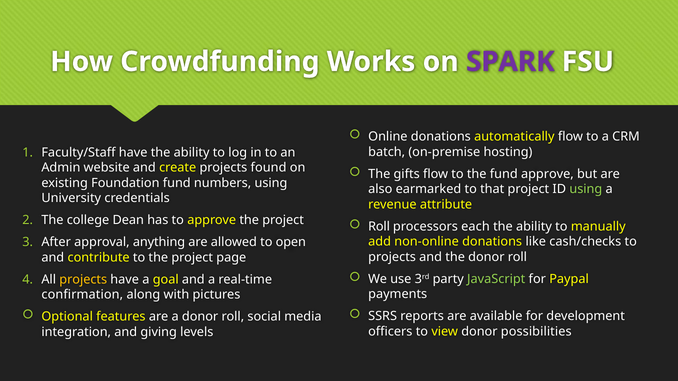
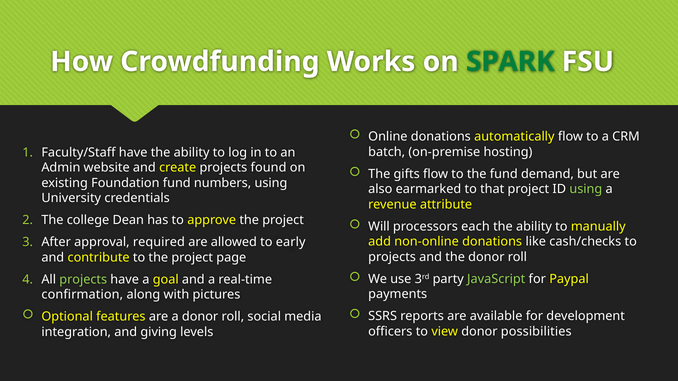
SPARK colour: purple -> green
fund approve: approve -> demand
Roll at (379, 227): Roll -> Will
anything: anything -> required
open: open -> early
projects at (83, 280) colour: yellow -> light green
